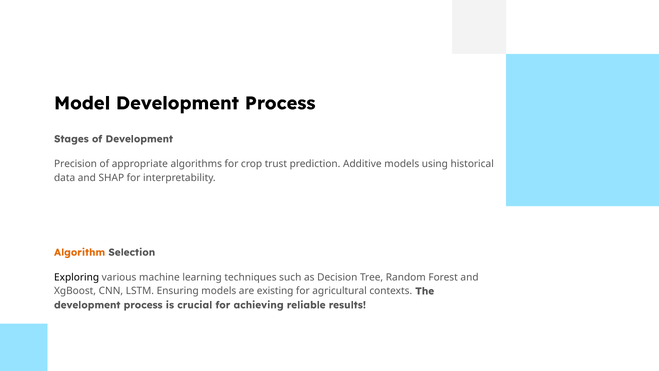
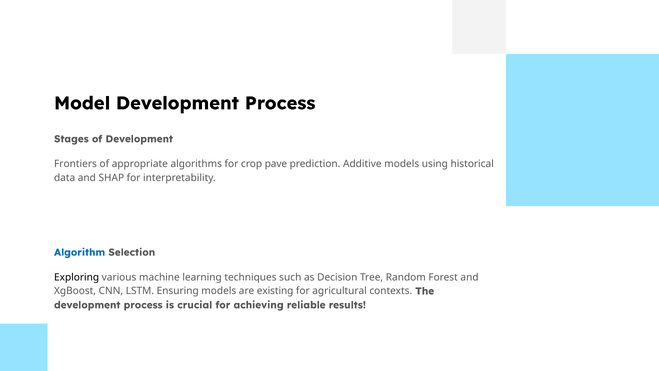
Precision: Precision -> Frontiers
trust: trust -> pave
Algorithm colour: orange -> blue
